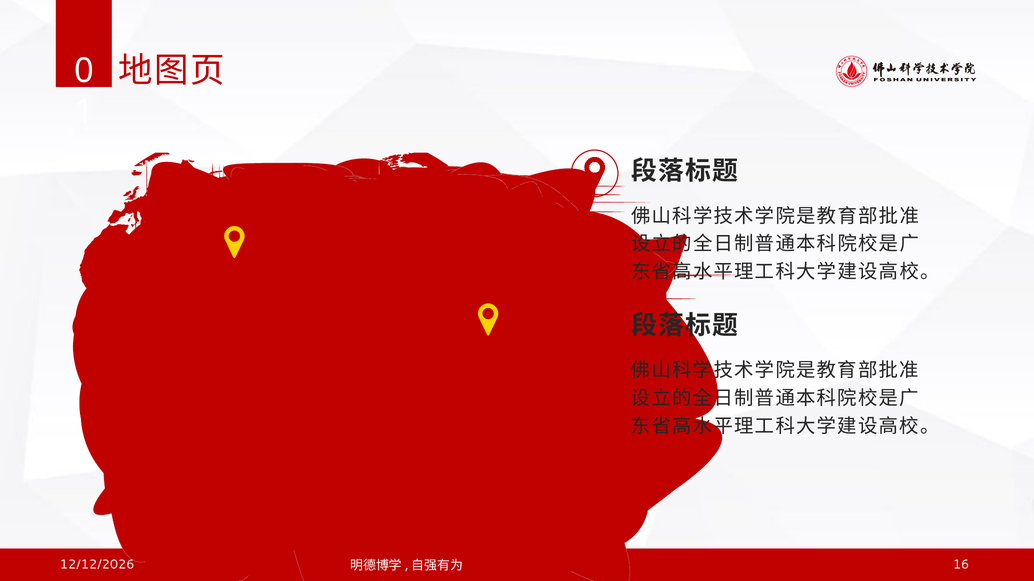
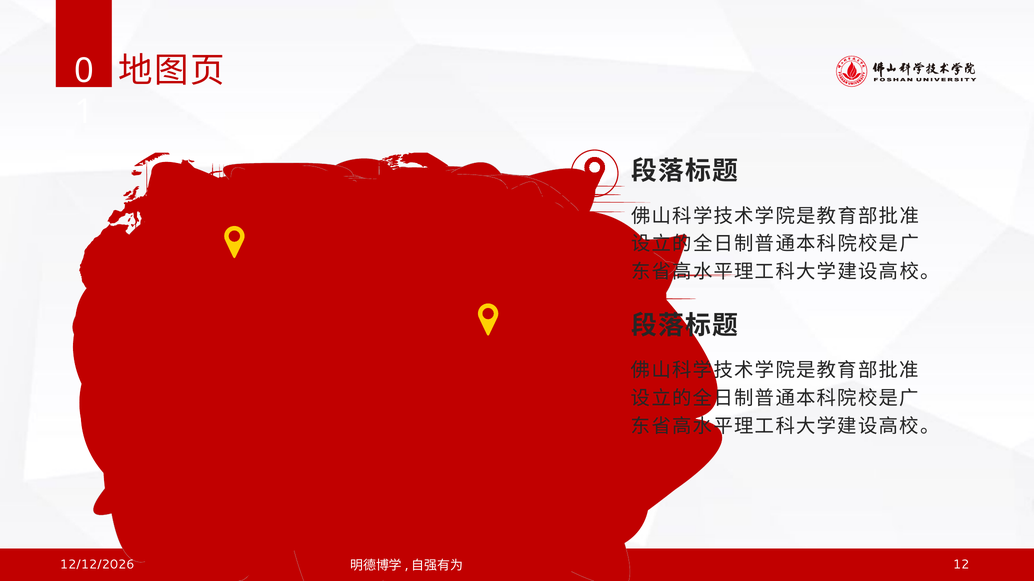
16: 16 -> 12
